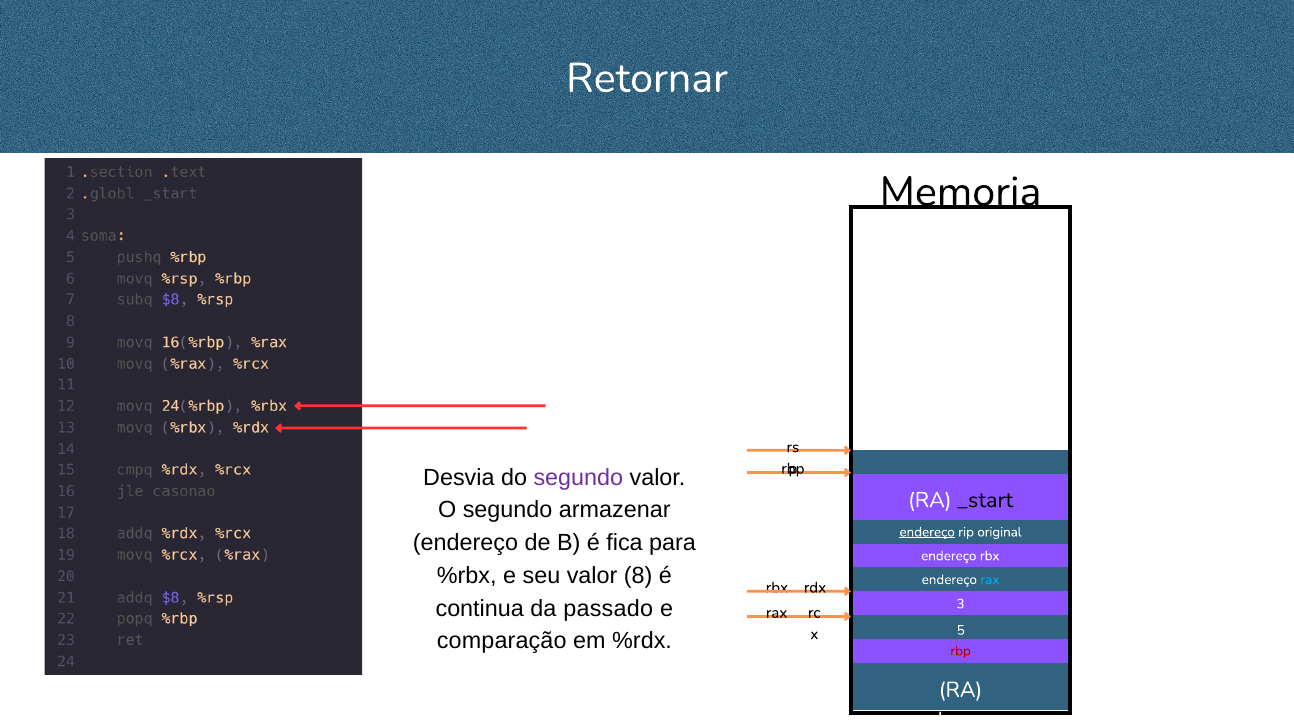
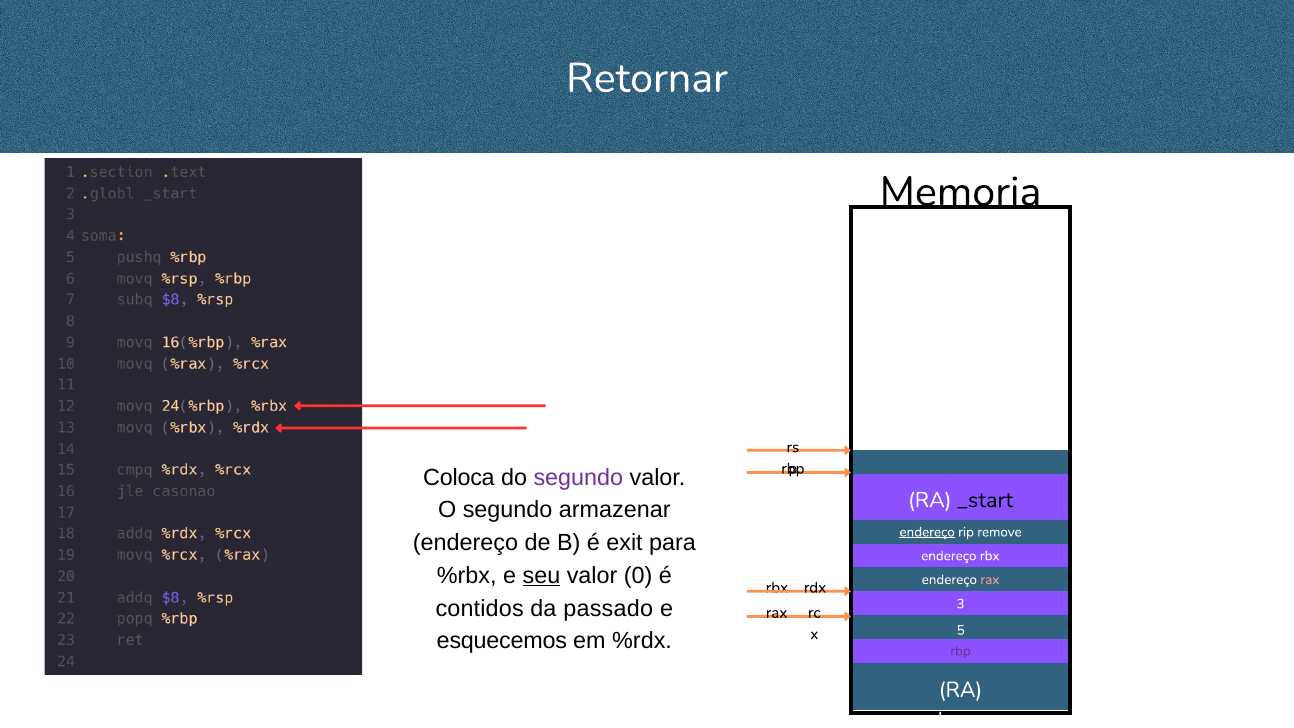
Desvia: Desvia -> Coloca
original: original -> remove
fica: fica -> exit
seu underline: none -> present
8: 8 -> 0
rax at (990, 579) colour: light blue -> pink
continua: continua -> contidos
comparação: comparação -> esquecemos
rbp at (961, 651) colour: red -> purple
